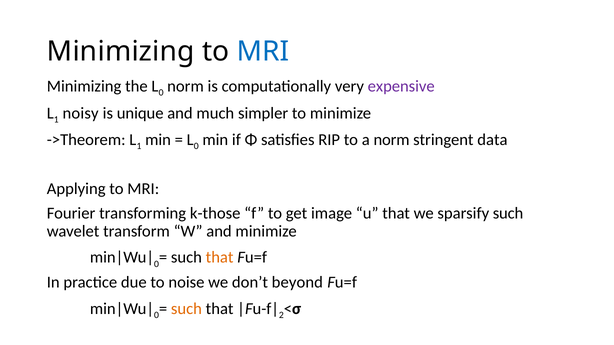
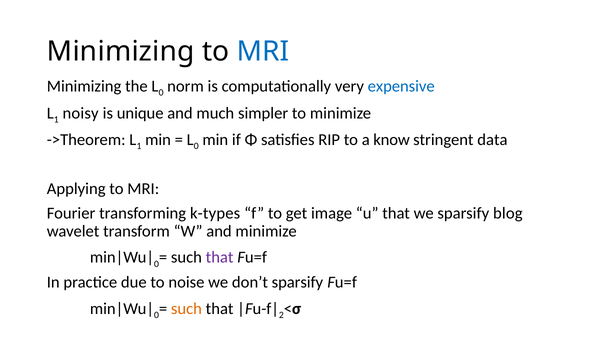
expensive colour: purple -> blue
a norm: norm -> know
k-those: k-those -> k-types
sparsify such: such -> blog
that at (220, 258) colour: orange -> purple
don’t beyond: beyond -> sparsify
